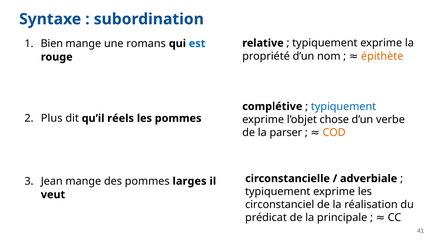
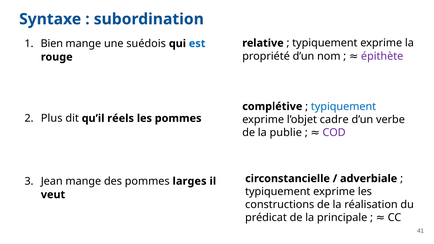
romans: romans -> suédois
épithète colour: orange -> purple
chose: chose -> cadre
parser: parser -> publie
COD colour: orange -> purple
circonstanciel: circonstanciel -> constructions
